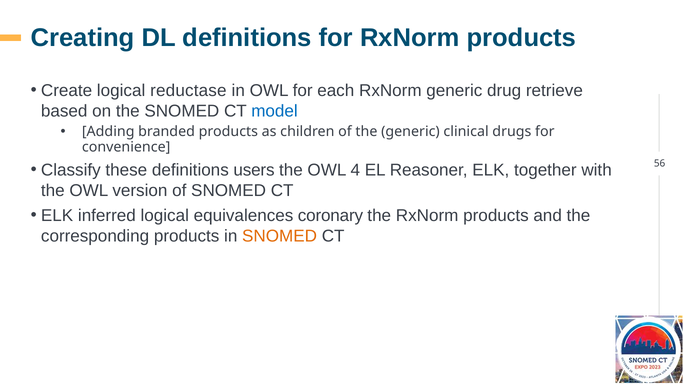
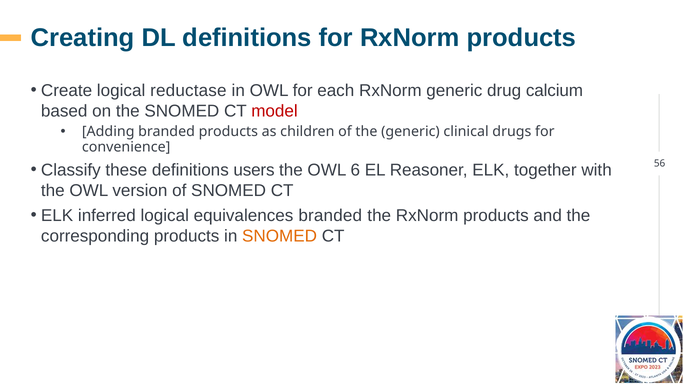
retrieve: retrieve -> calcium
model colour: blue -> red
4: 4 -> 6
equivalences coronary: coronary -> branded
